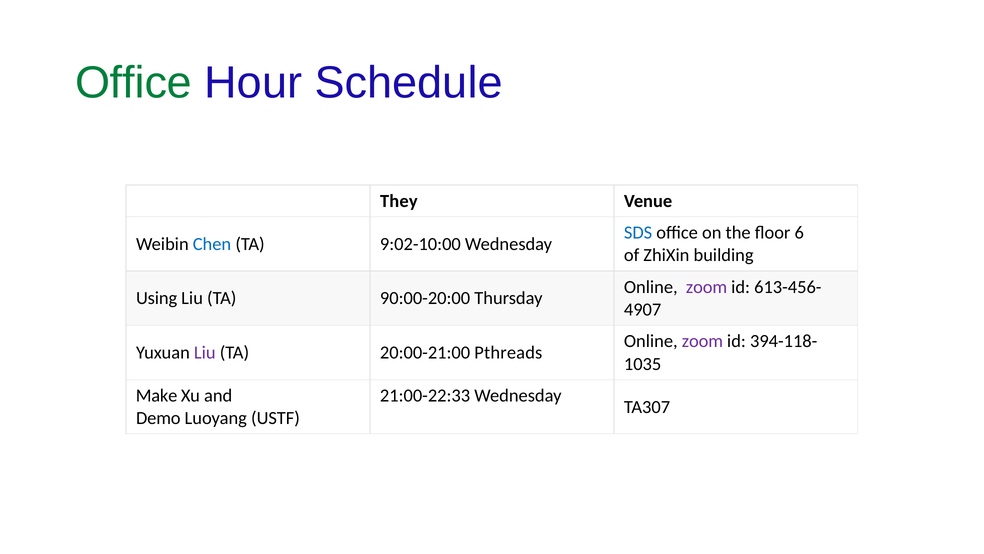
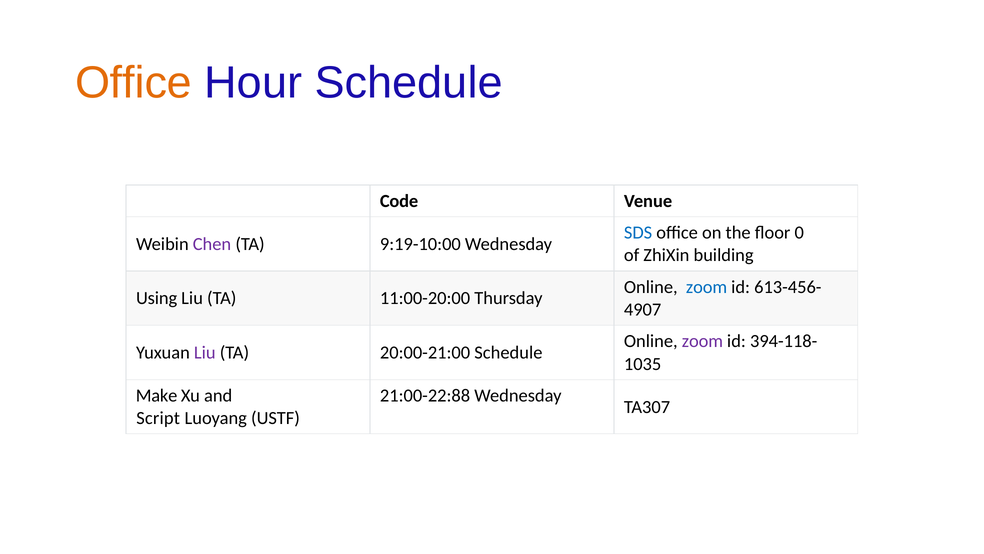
Office at (134, 83) colour: green -> orange
They: They -> Code
6: 6 -> 0
Chen colour: blue -> purple
9:02-10:00: 9:02-10:00 -> 9:19-10:00
zoom at (707, 287) colour: purple -> blue
90:00-20:00: 90:00-20:00 -> 11:00-20:00
20:00-21:00 Pthreads: Pthreads -> Schedule
21:00-22:33: 21:00-22:33 -> 21:00-22:88
Demo: Demo -> Script
